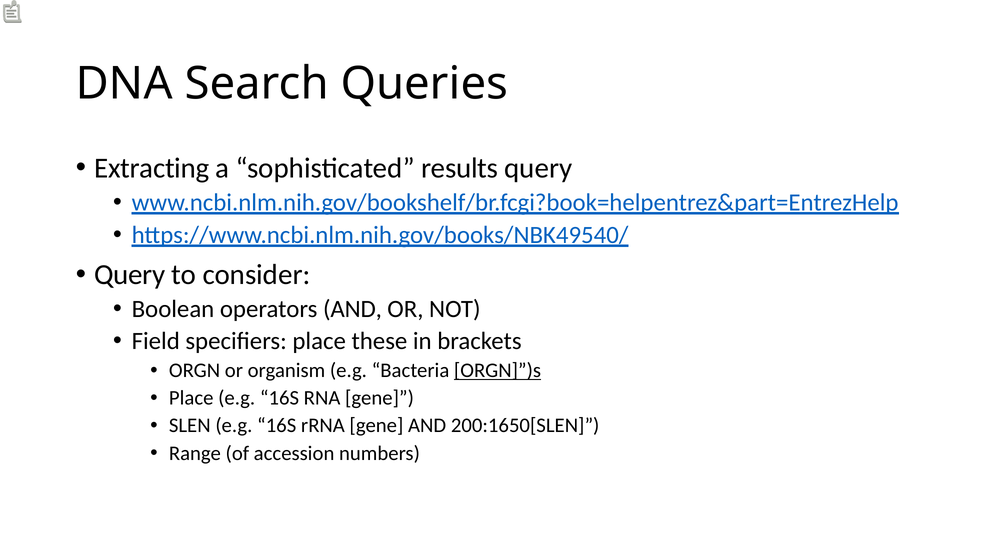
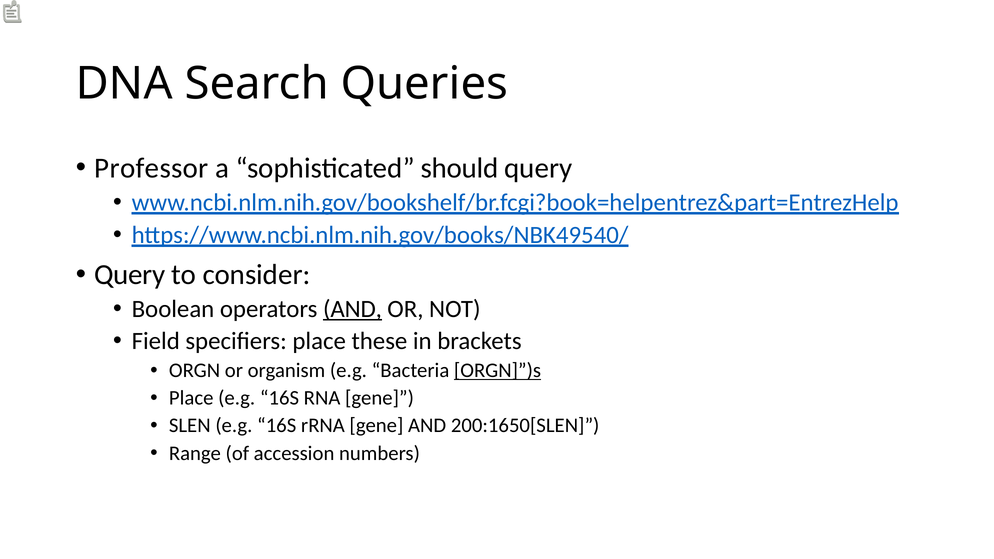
Extracting: Extracting -> Professor
results: results -> should
AND at (352, 309) underline: none -> present
